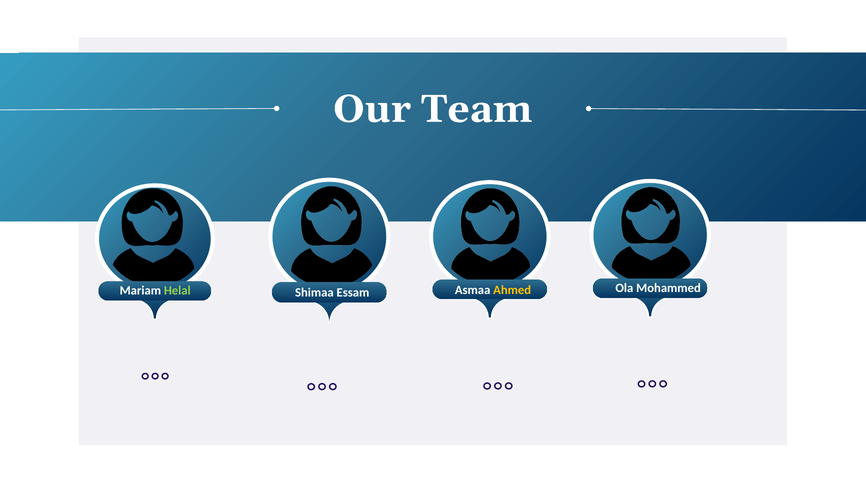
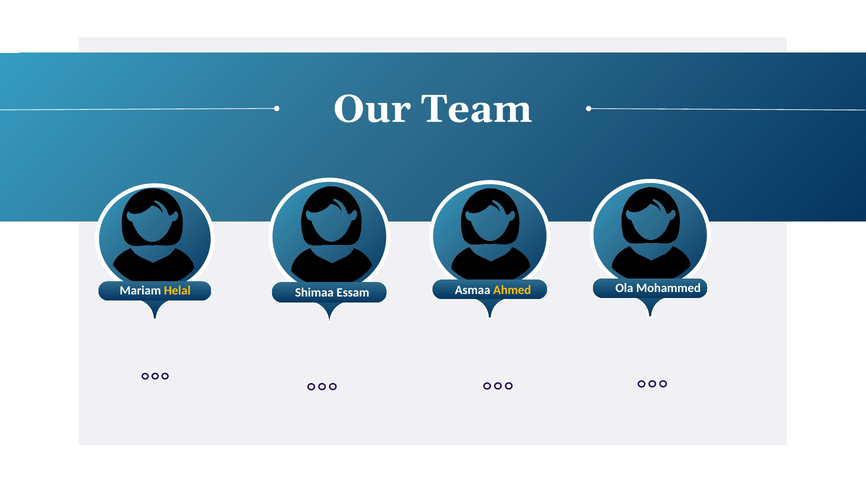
Helal colour: light green -> yellow
